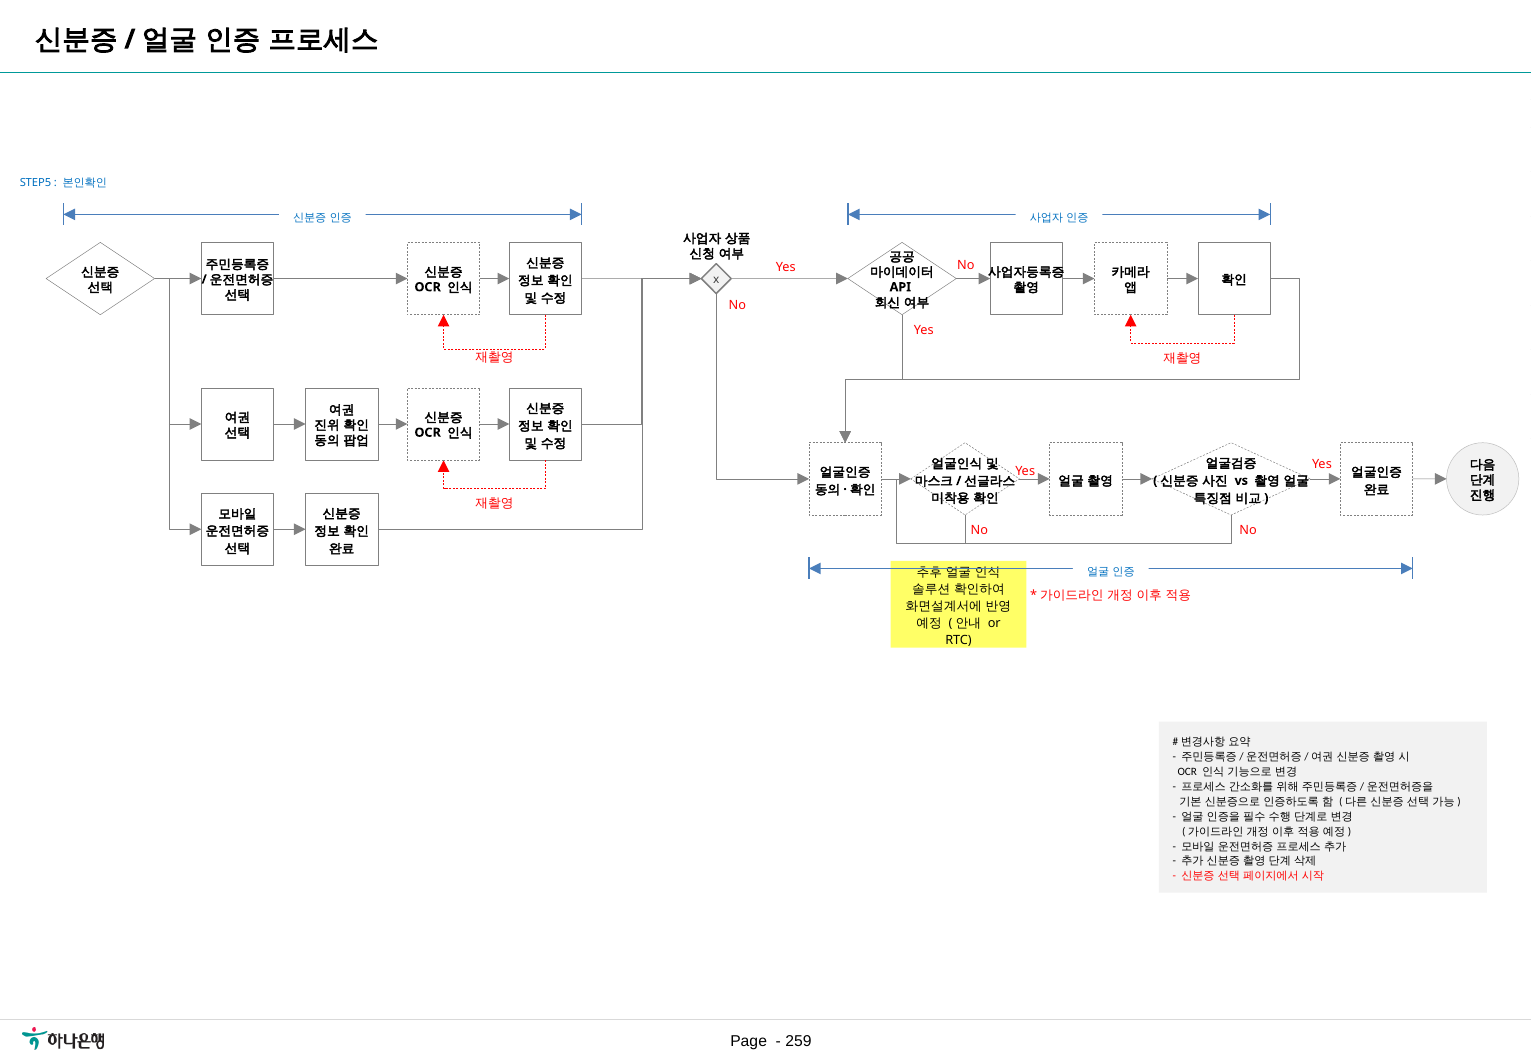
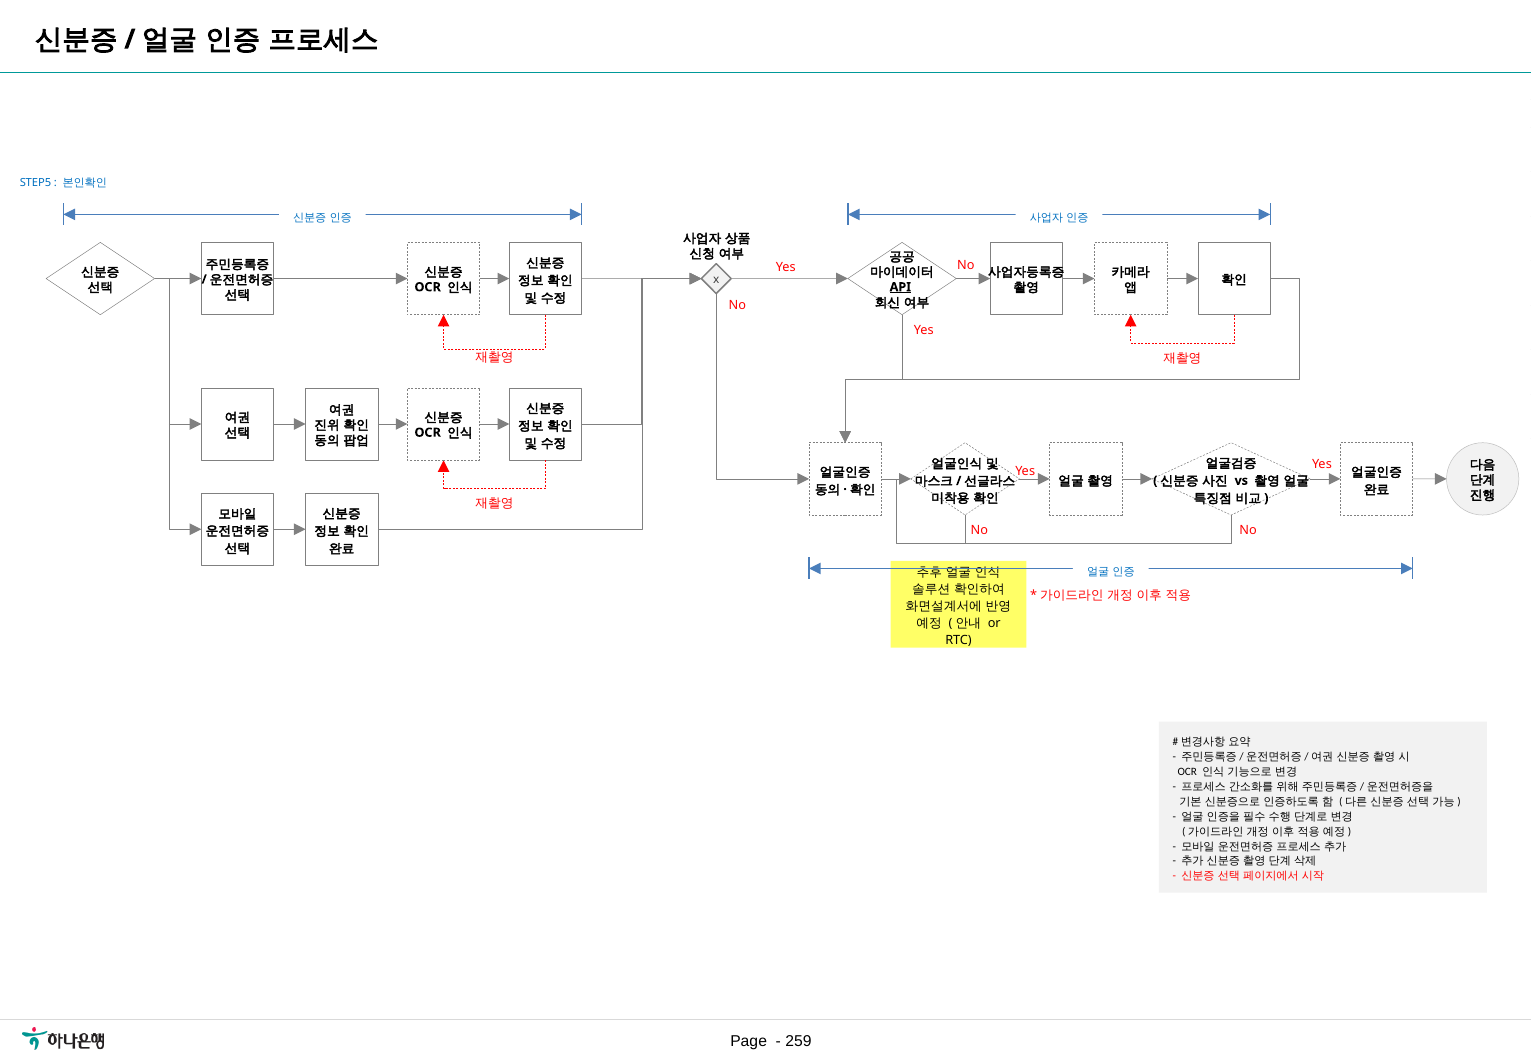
API underline: none -> present
